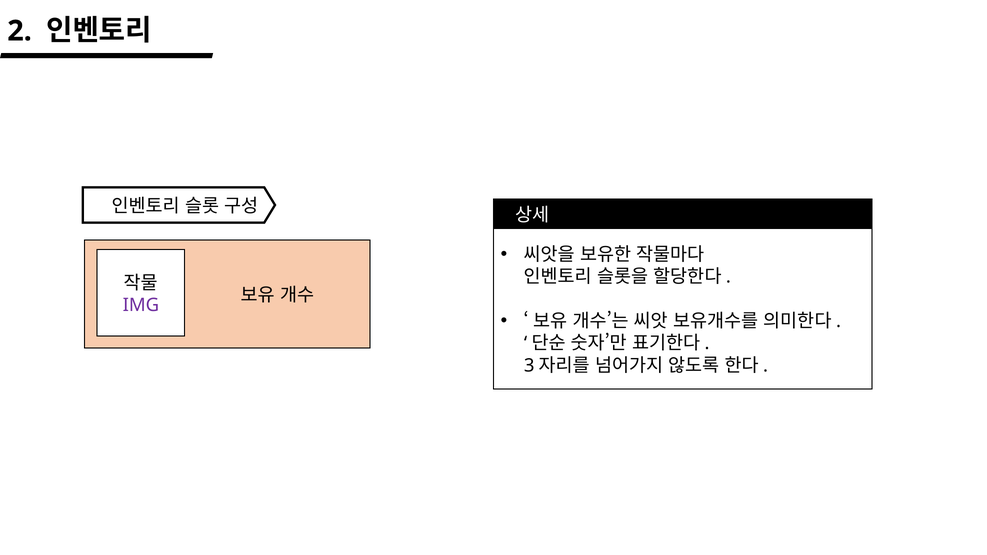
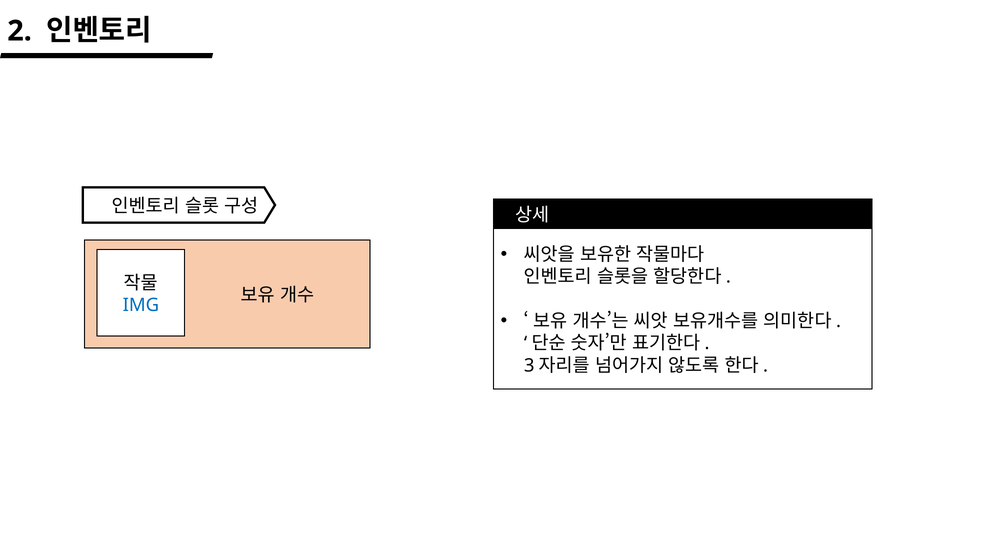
IMG colour: purple -> blue
